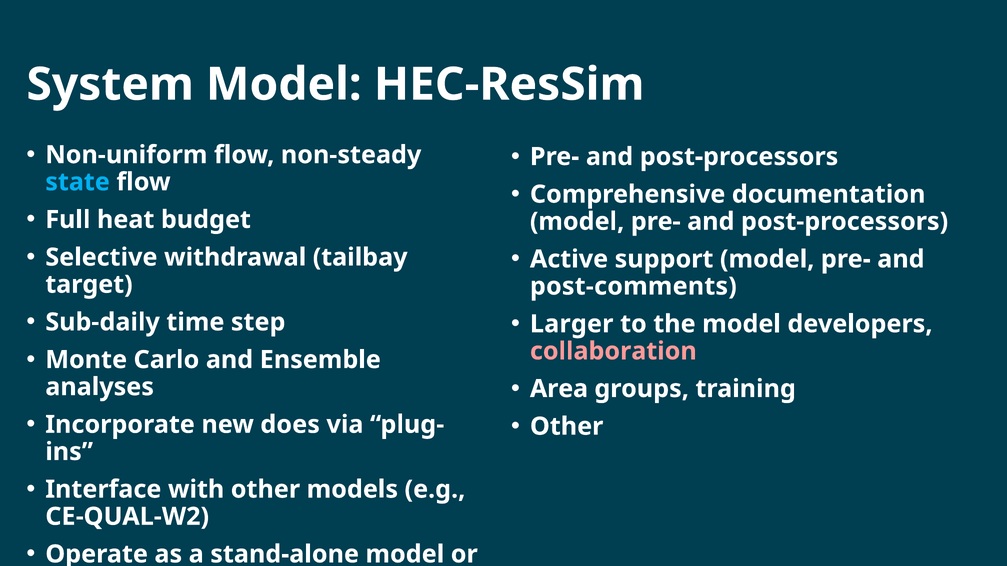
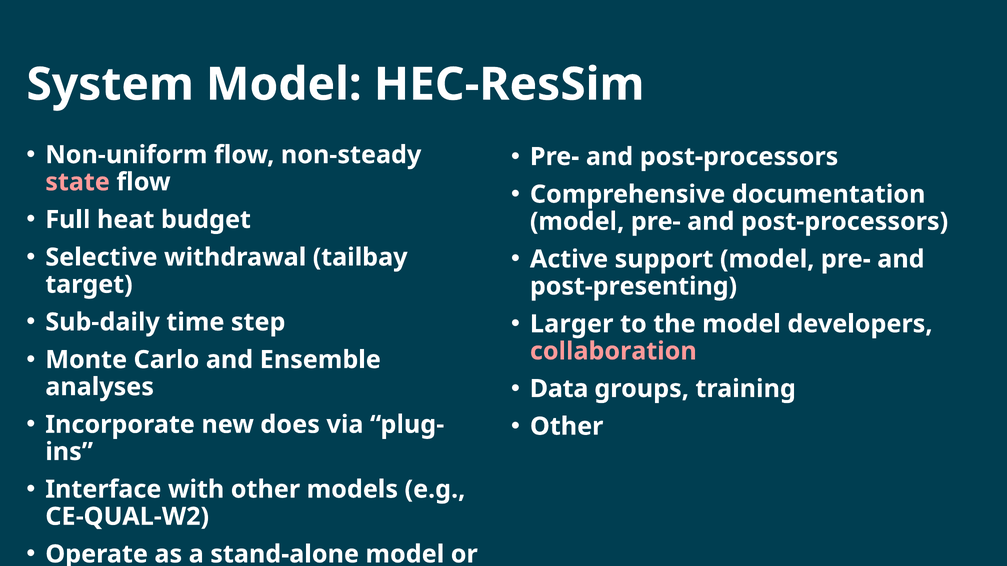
state colour: light blue -> pink
post-comments: post-comments -> post-presenting
Area: Area -> Data
